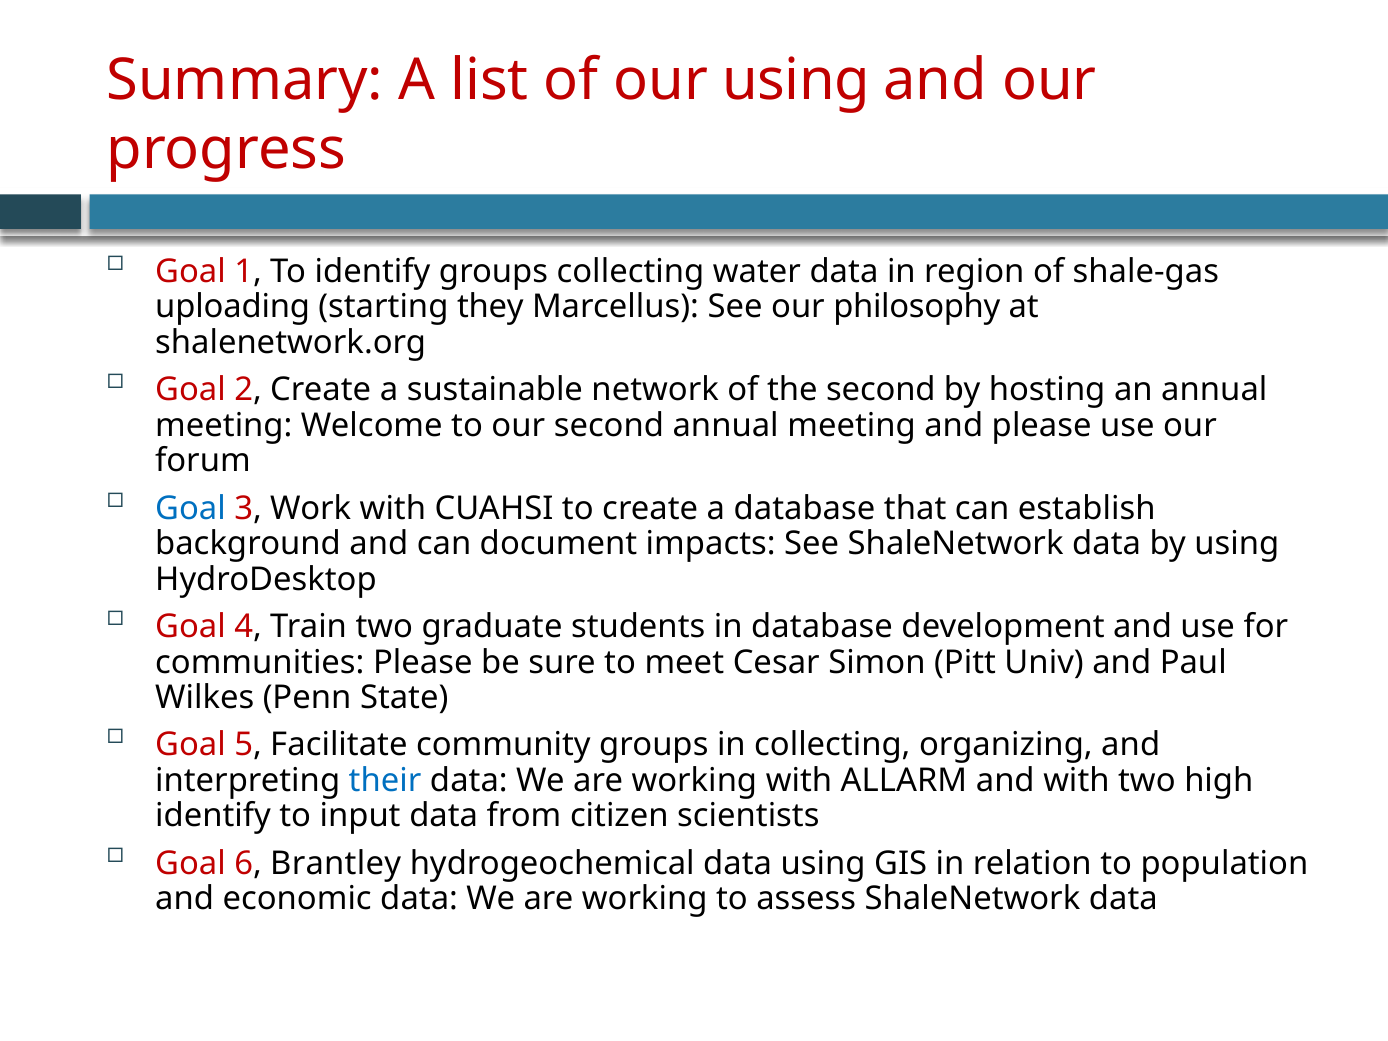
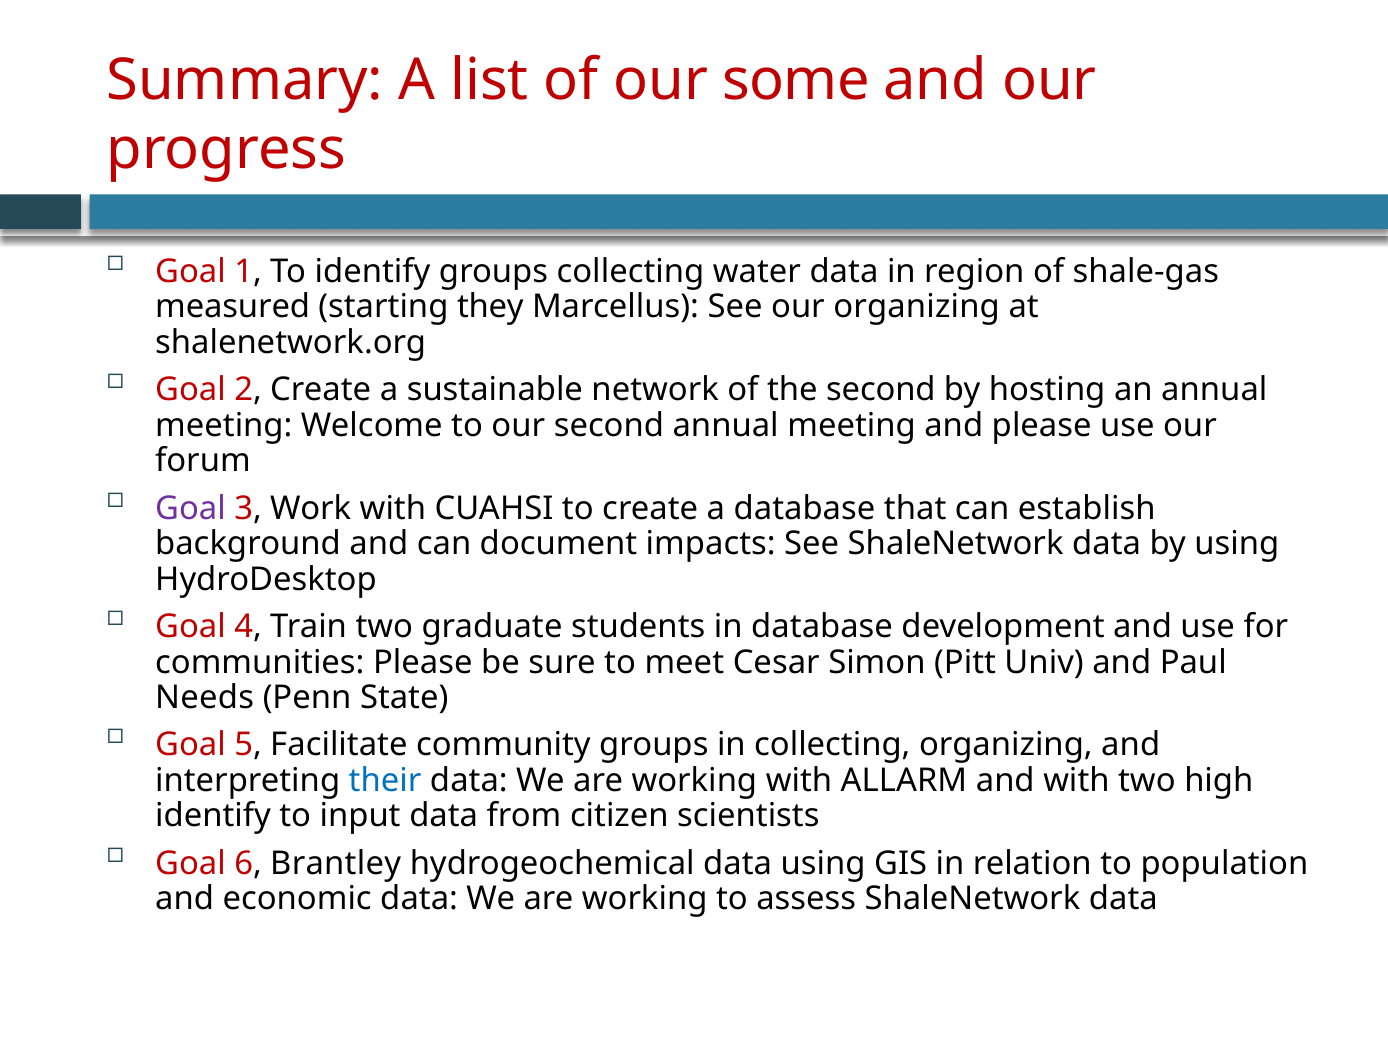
our using: using -> some
uploading: uploading -> measured
our philosophy: philosophy -> organizing
Goal at (191, 508) colour: blue -> purple
Wilkes: Wilkes -> Needs
